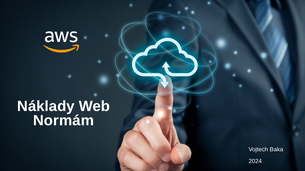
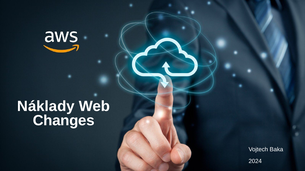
Normám: Normám -> Changes
